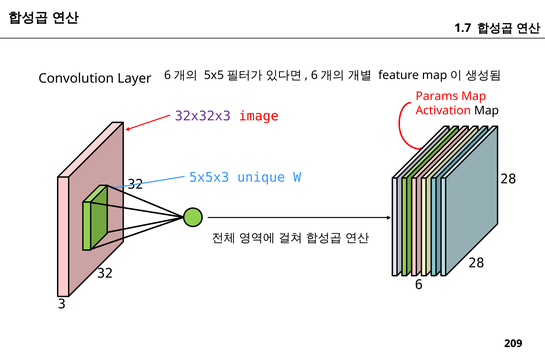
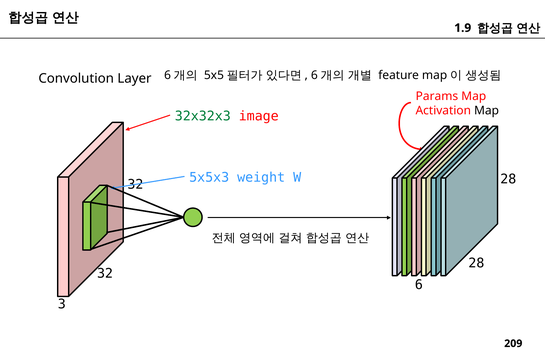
1.7: 1.7 -> 1.9
32x32x3 colour: purple -> green
unique: unique -> weight
